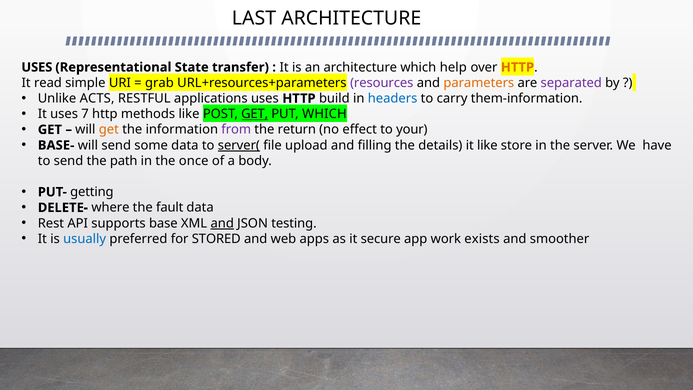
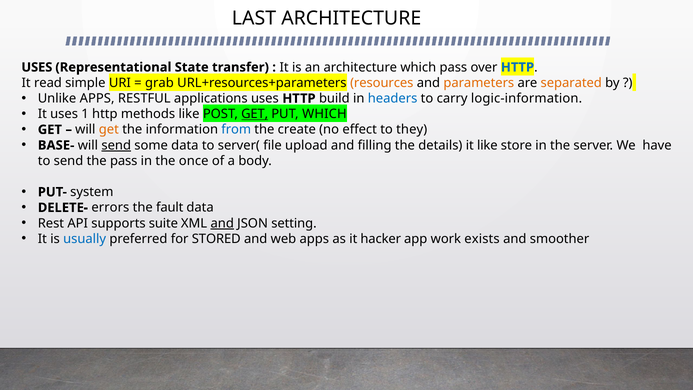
which help: help -> pass
HTTP at (518, 67) colour: orange -> blue
resources colour: purple -> orange
separated colour: purple -> orange
Unlike ACTS: ACTS -> APPS
them-information: them-information -> logic-information
7: 7 -> 1
from colour: purple -> blue
return: return -> create
your: your -> they
send at (116, 145) underline: none -> present
server( underline: present -> none
the path: path -> pass
getting: getting -> system
where: where -> errors
base: base -> suite
testing: testing -> setting
secure: secure -> hacker
